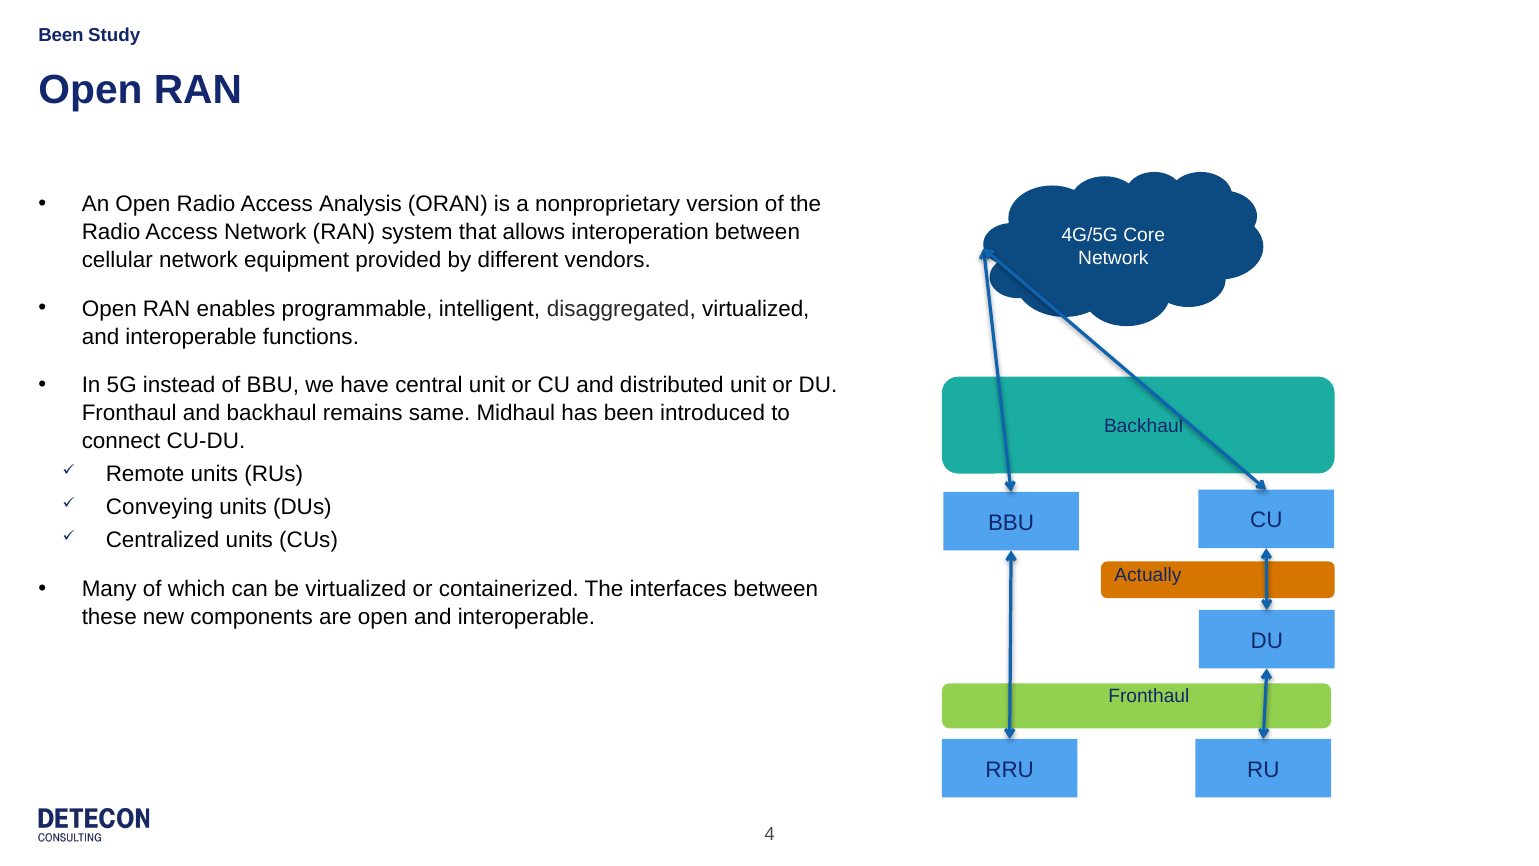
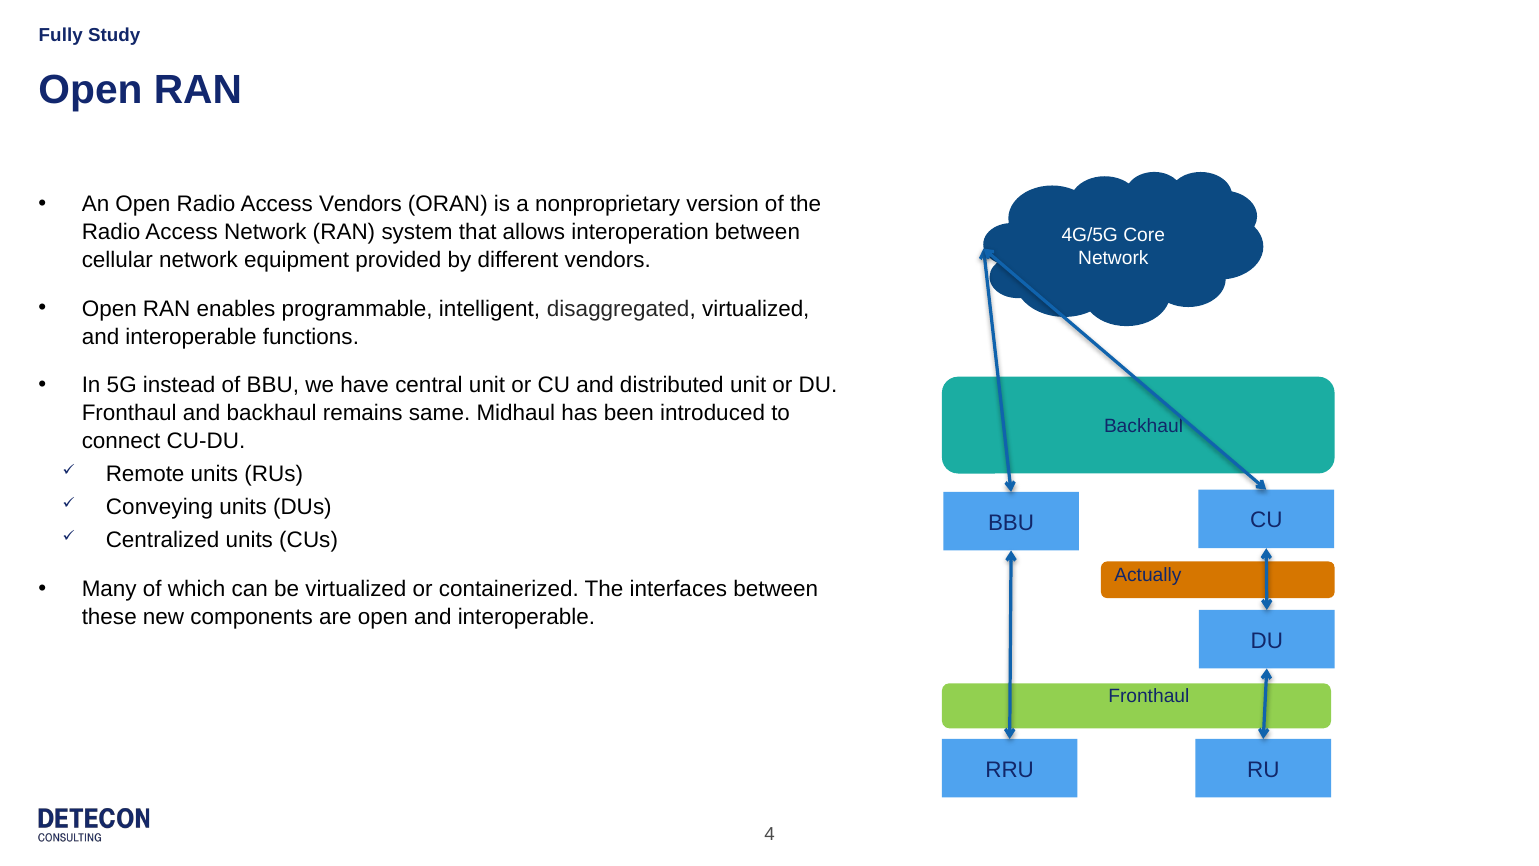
Been at (61, 35): Been -> Fully
Access Analysis: Analysis -> Vendors
